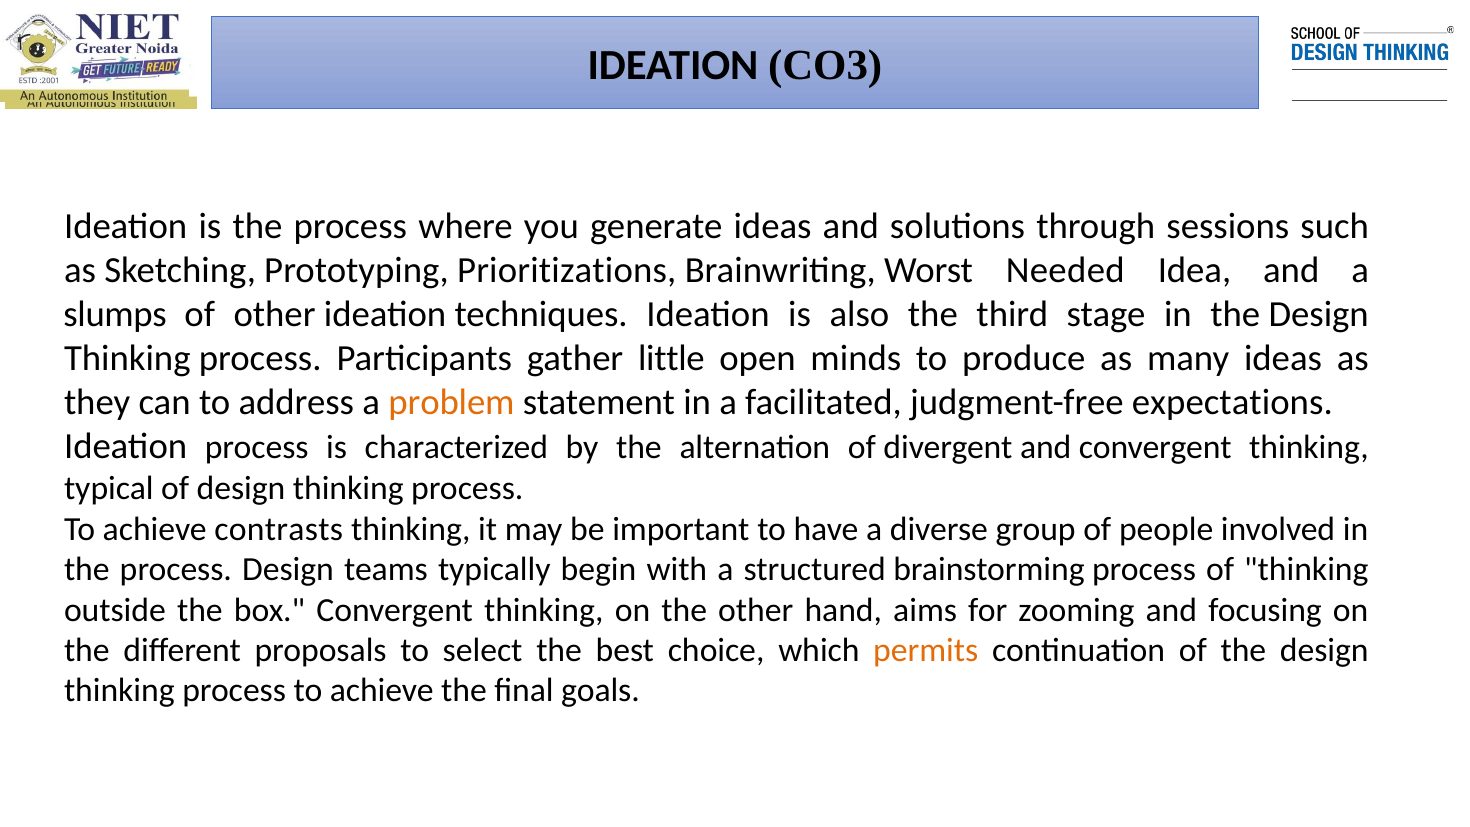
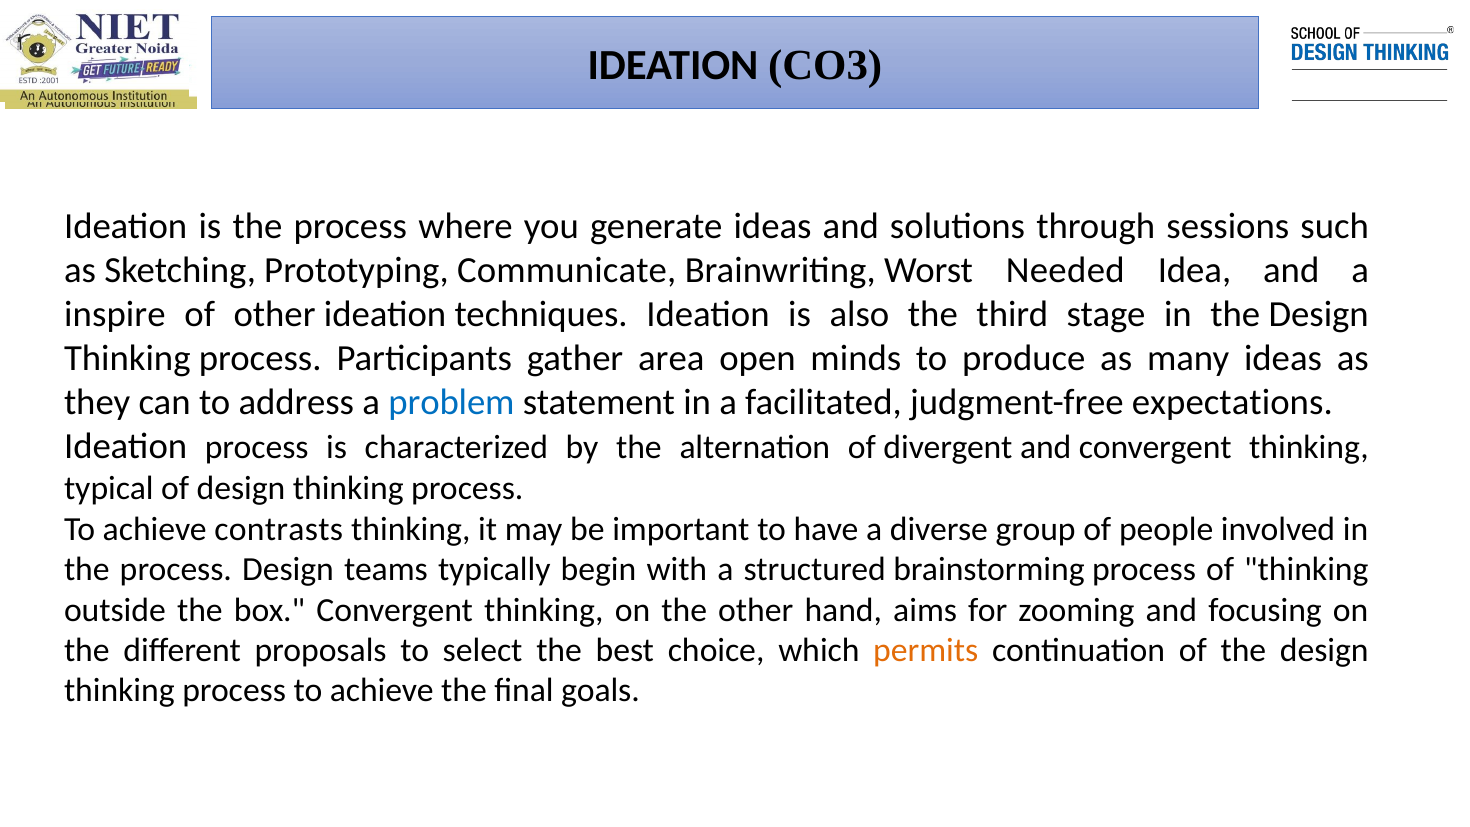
Prioritizations: Prioritizations -> Communicate
slumps: slumps -> inspire
little: little -> area
problem colour: orange -> blue
